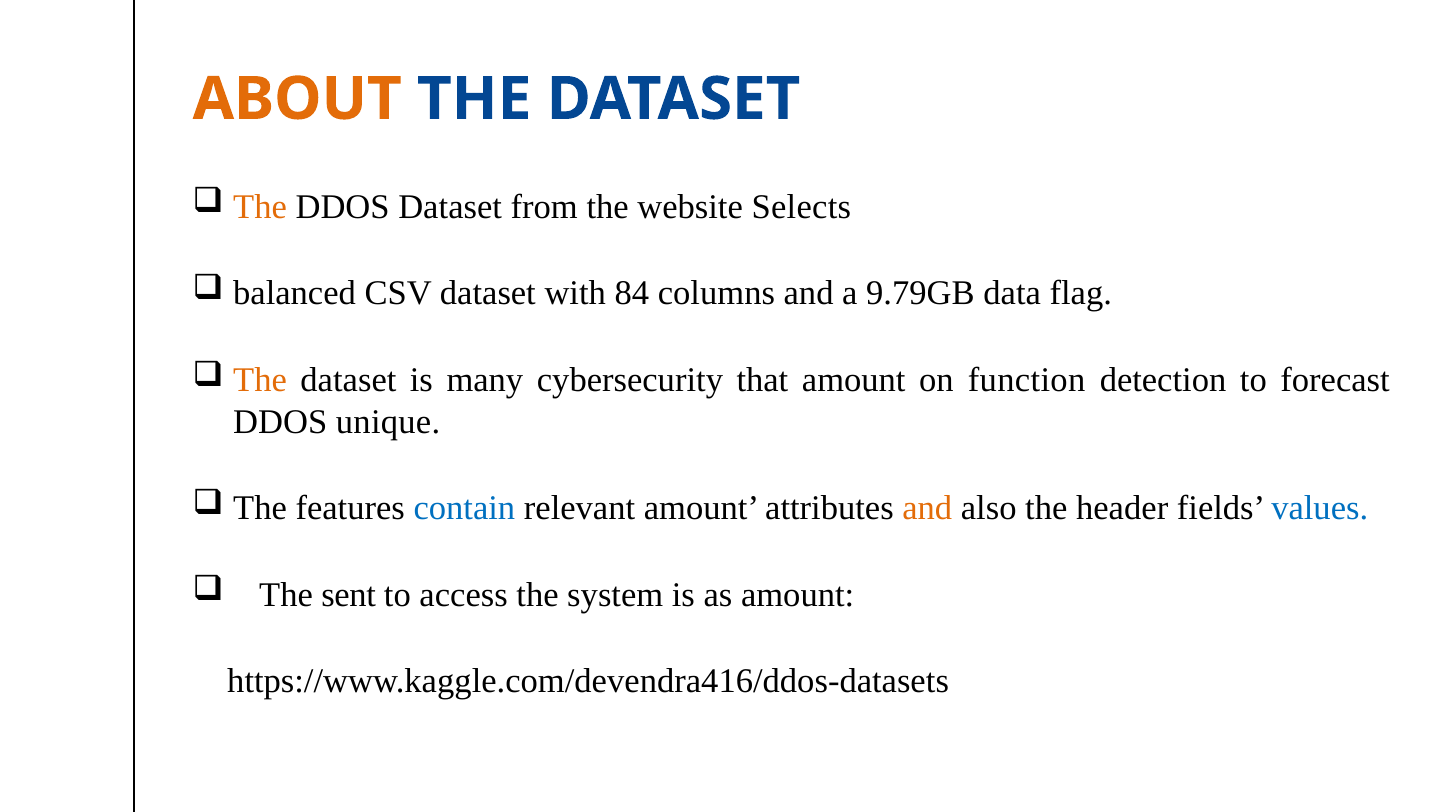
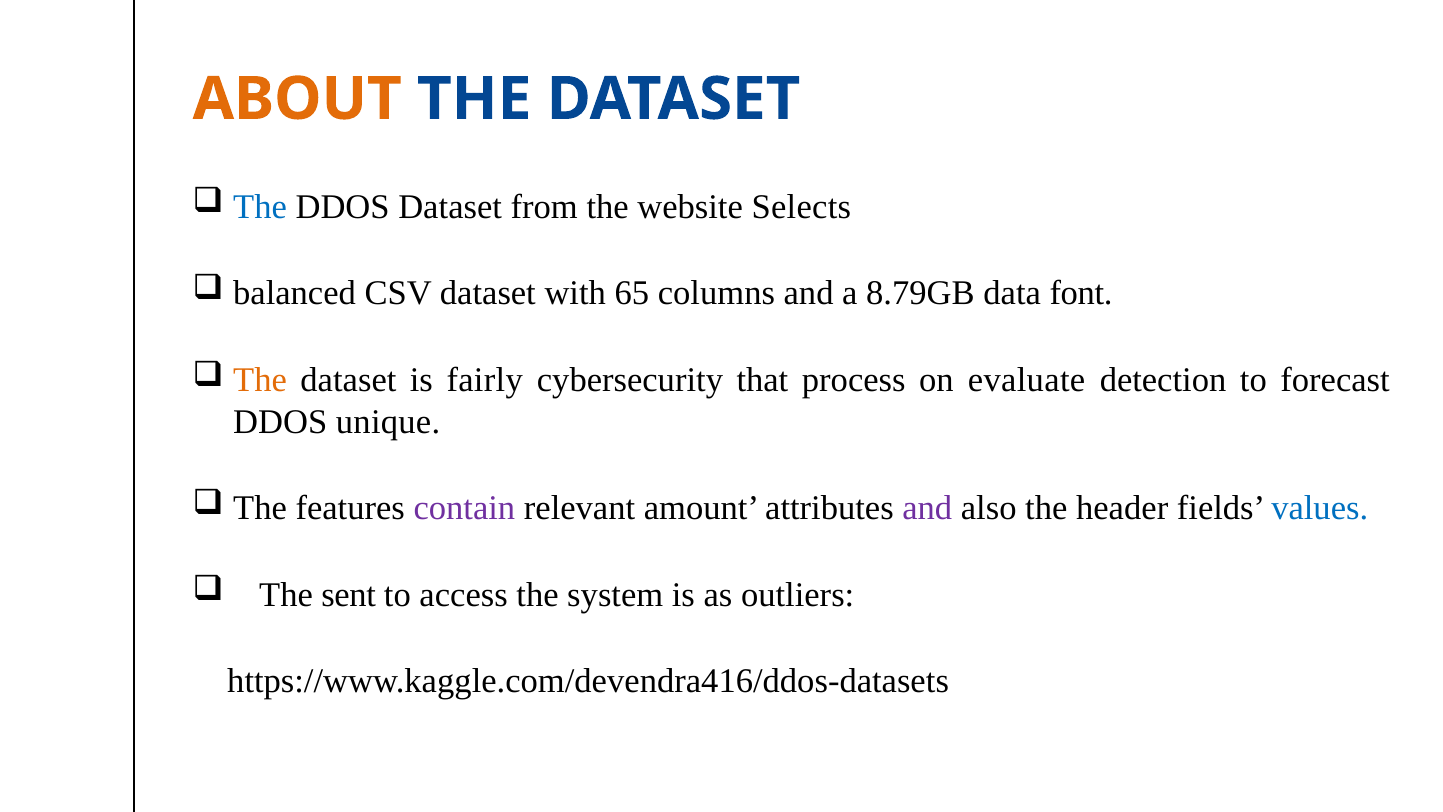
The at (260, 207) colour: orange -> blue
84: 84 -> 65
9.79GB: 9.79GB -> 8.79GB
flag: flag -> font
many: many -> fairly
that amount: amount -> process
function: function -> evaluate
contain colour: blue -> purple
and at (927, 508) colour: orange -> purple
as amount: amount -> outliers
